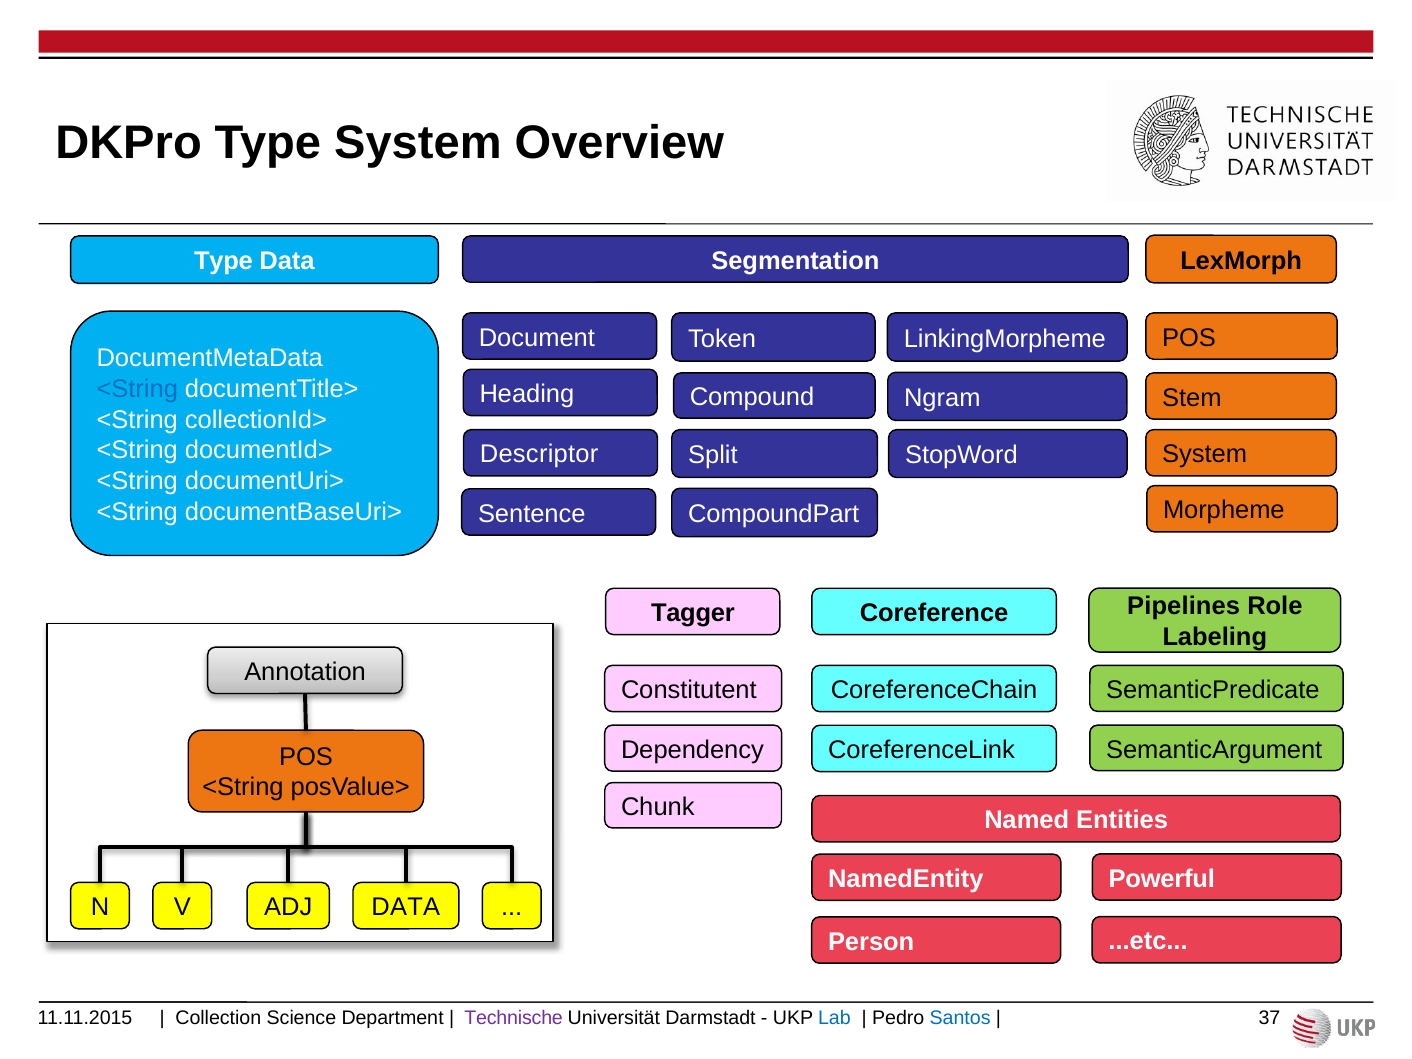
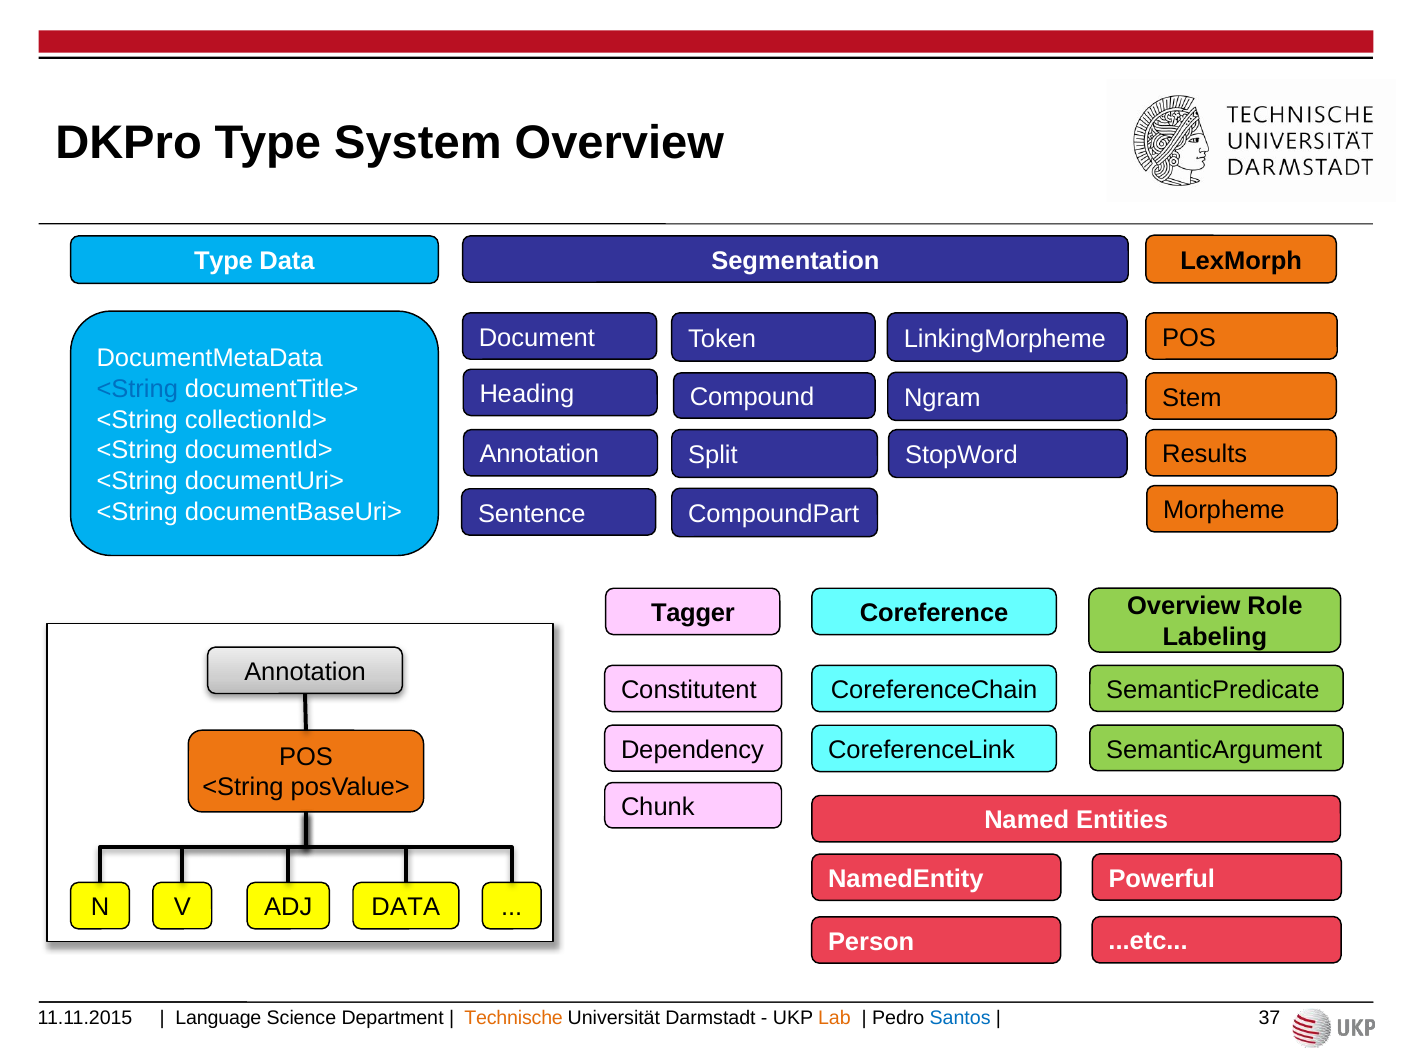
Descriptor at (539, 455): Descriptor -> Annotation
System at (1205, 455): System -> Results
Pipelines at (1184, 607): Pipelines -> Overview
Collection: Collection -> Language
Technische colour: purple -> orange
Lab colour: blue -> orange
